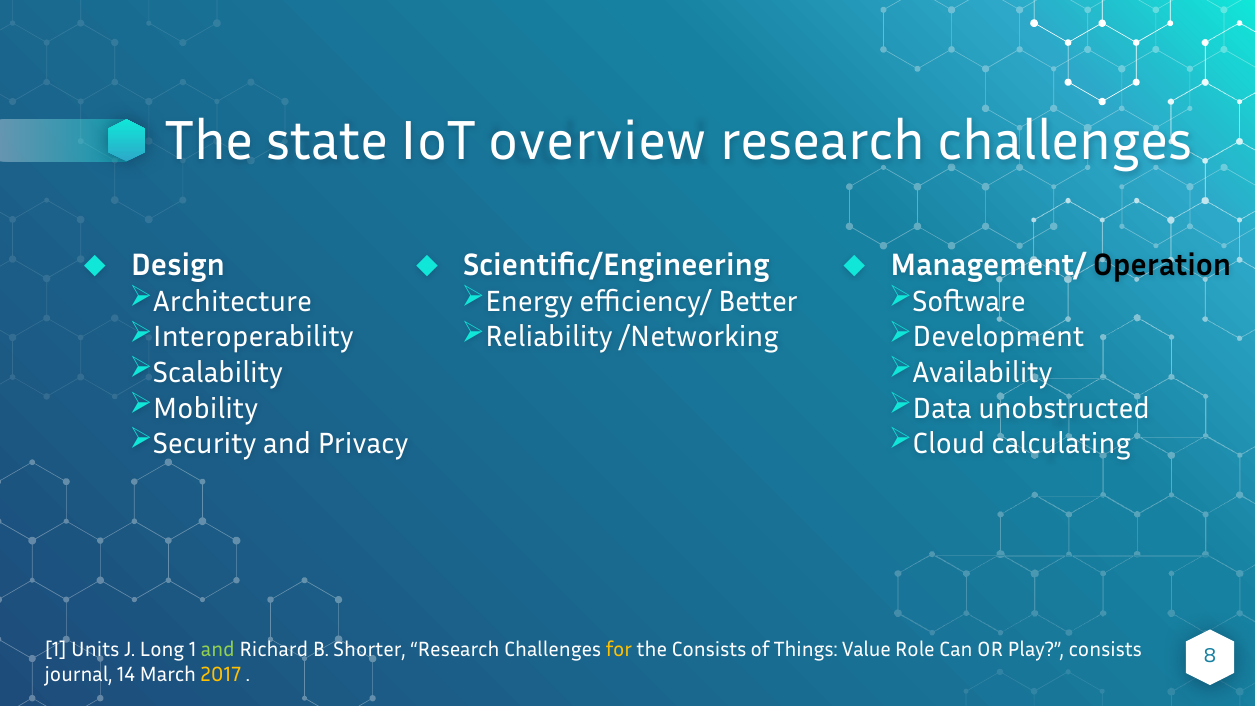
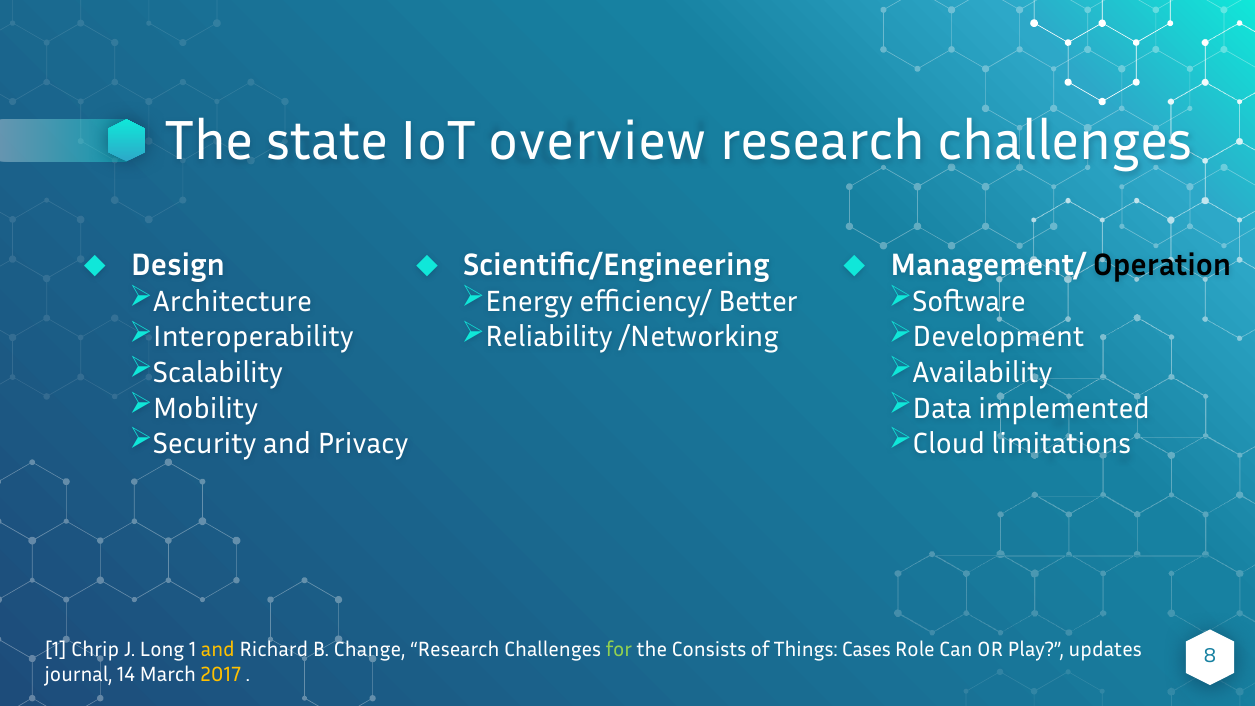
unobstructed: unobstructed -> implemented
calculating: calculating -> limitations
Units: Units -> Chrip
and at (218, 650) colour: light green -> yellow
Shorter: Shorter -> Change
for colour: yellow -> light green
Value: Value -> Cases
Play consists: consists -> updates
